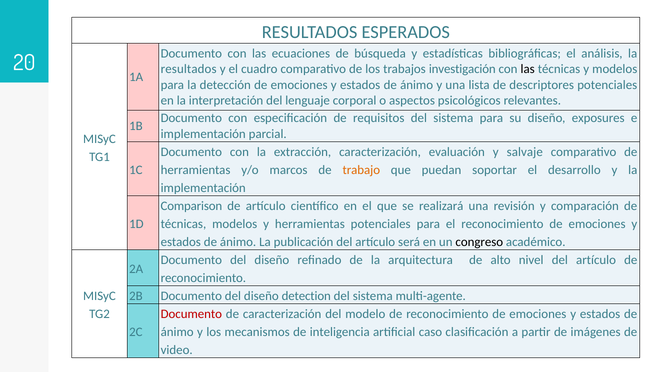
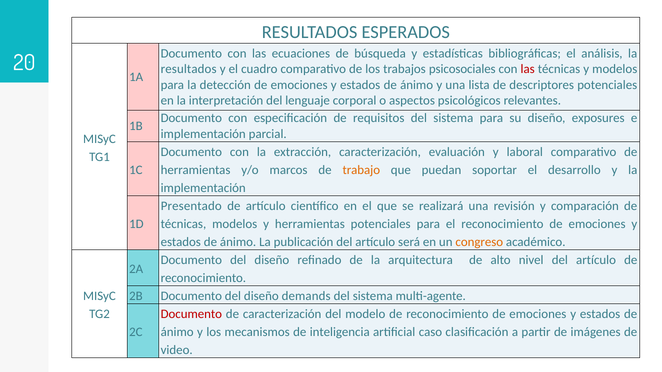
investigación: investigación -> psicosociales
las at (528, 69) colour: black -> red
salvaje: salvaje -> laboral
Comparison: Comparison -> Presentado
congreso colour: black -> orange
detection: detection -> demands
